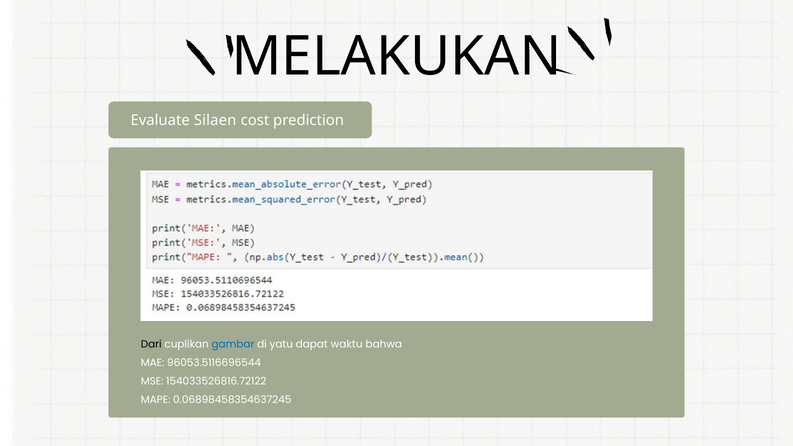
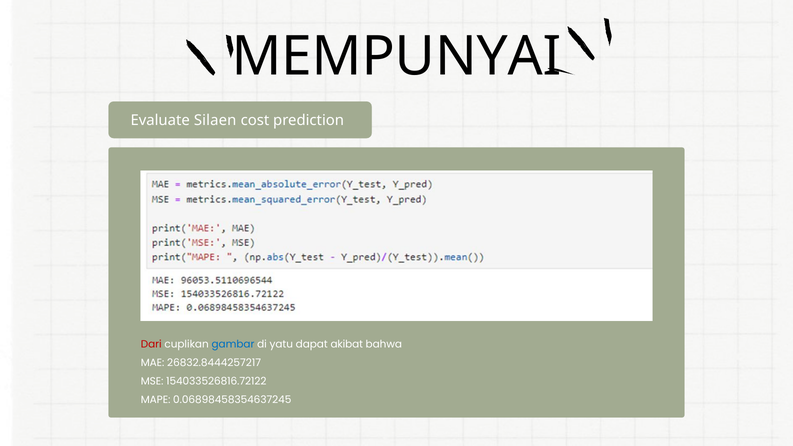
MELAKUKAN: MELAKUKAN -> MEMPUNYAI
Dari colour: black -> red
waktu: waktu -> akibat
96053.5116696544: 96053.5116696544 -> 26832.8444257217
